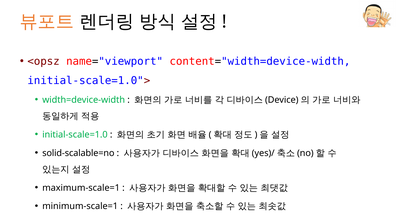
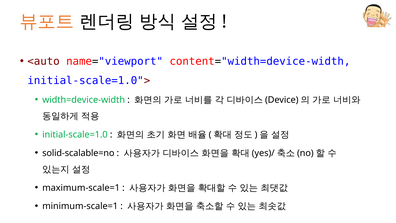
<opsz: <opsz -> <auto
